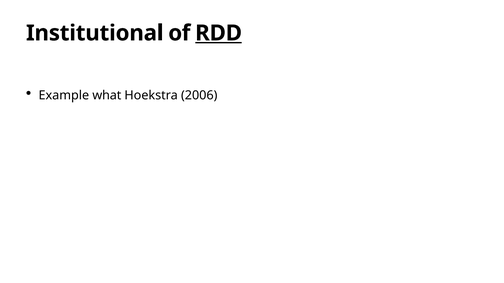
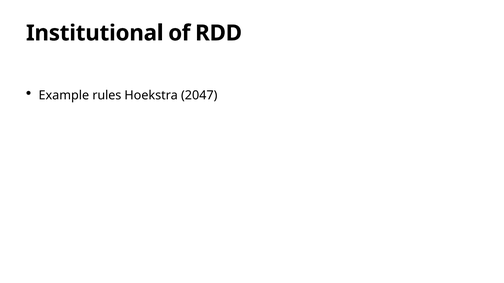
RDD underline: present -> none
what: what -> rules
2006: 2006 -> 2047
